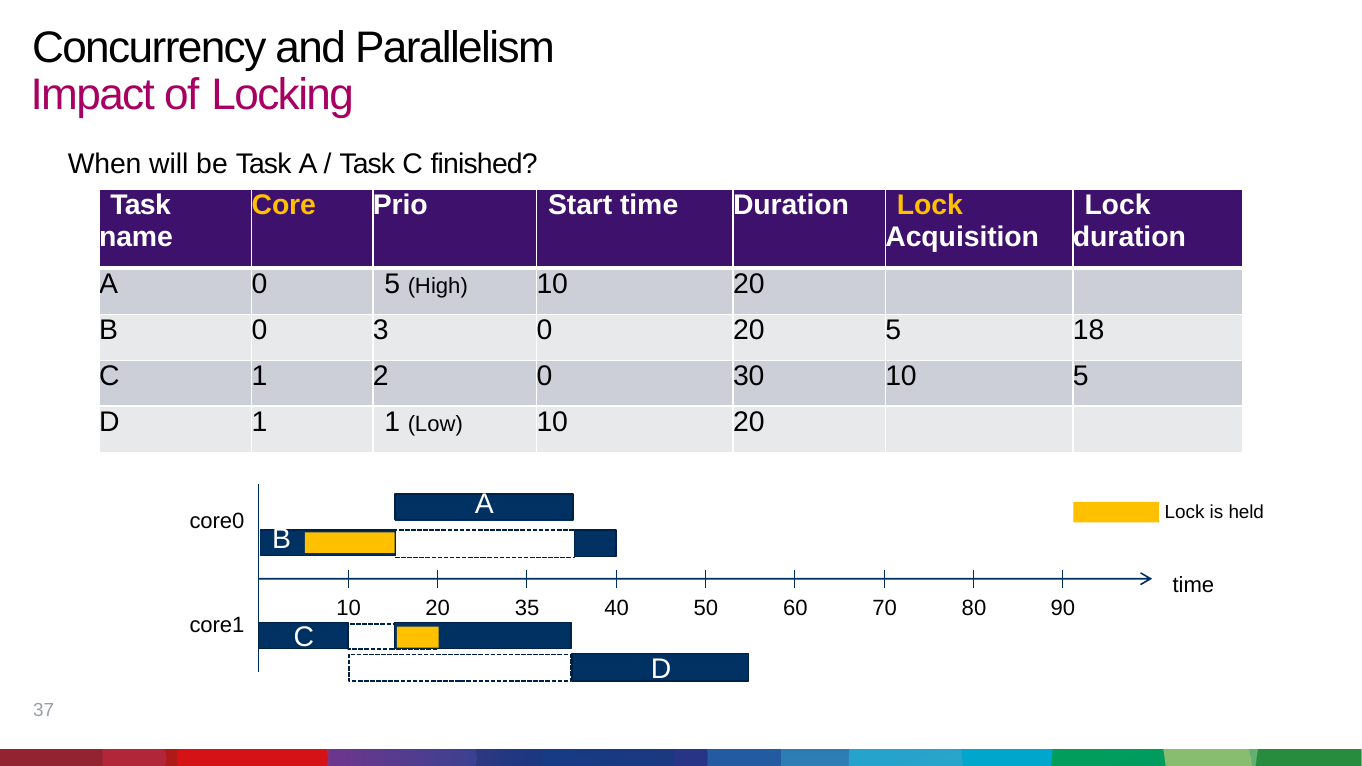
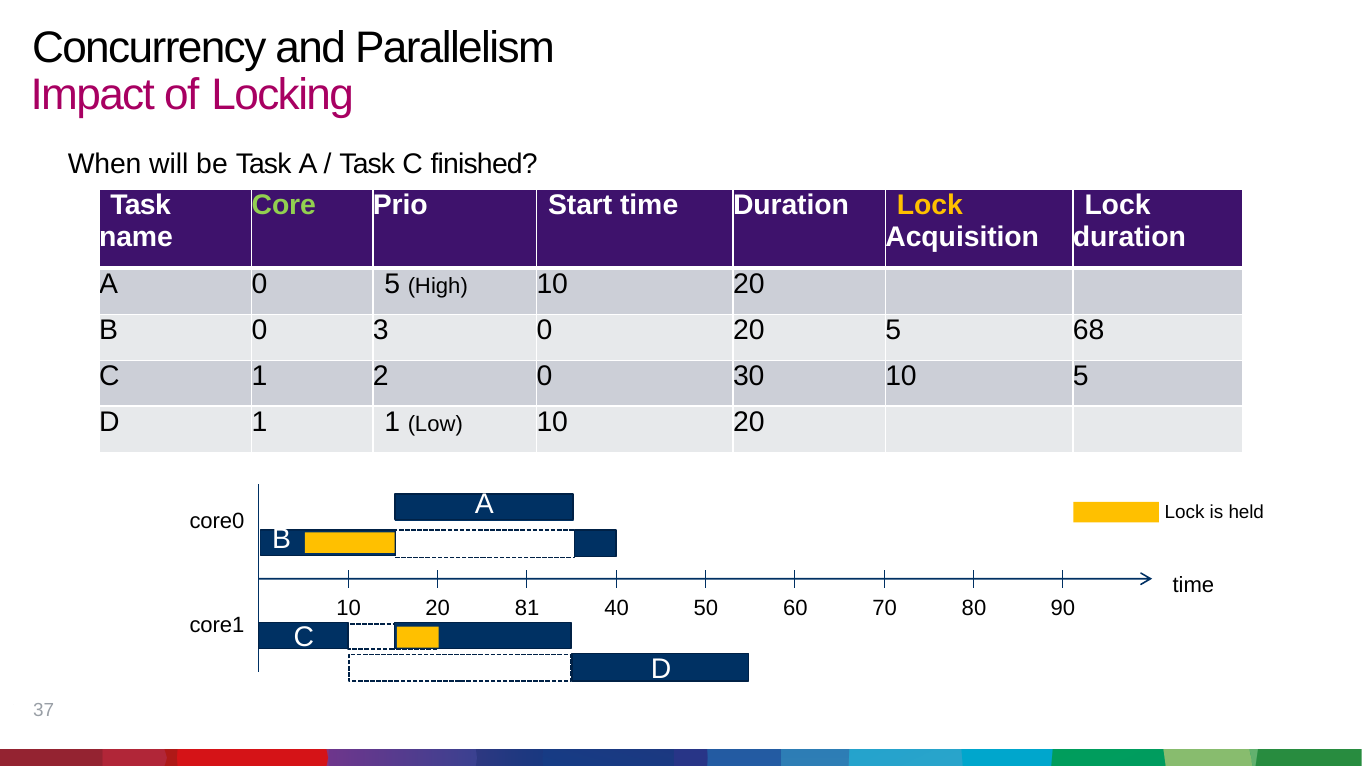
Core colour: yellow -> light green
18: 18 -> 68
35: 35 -> 81
